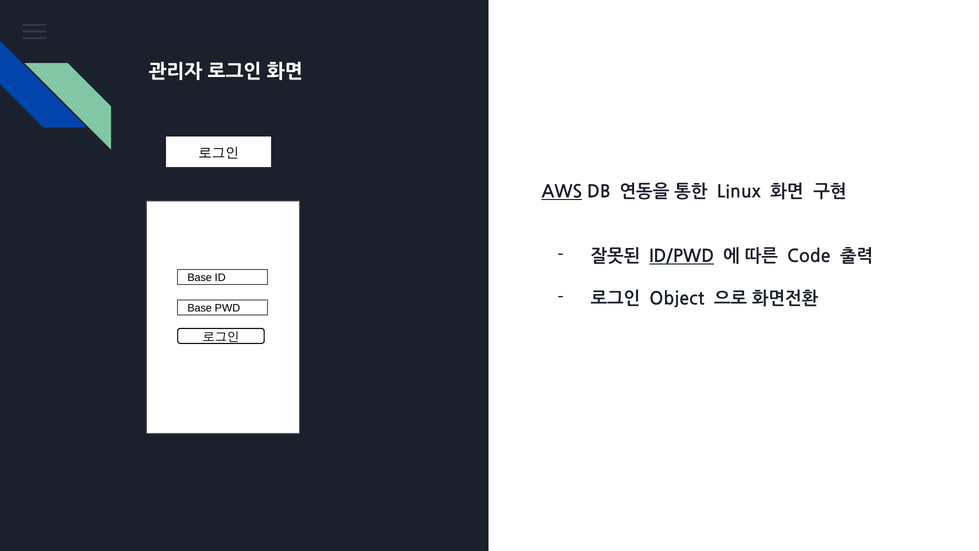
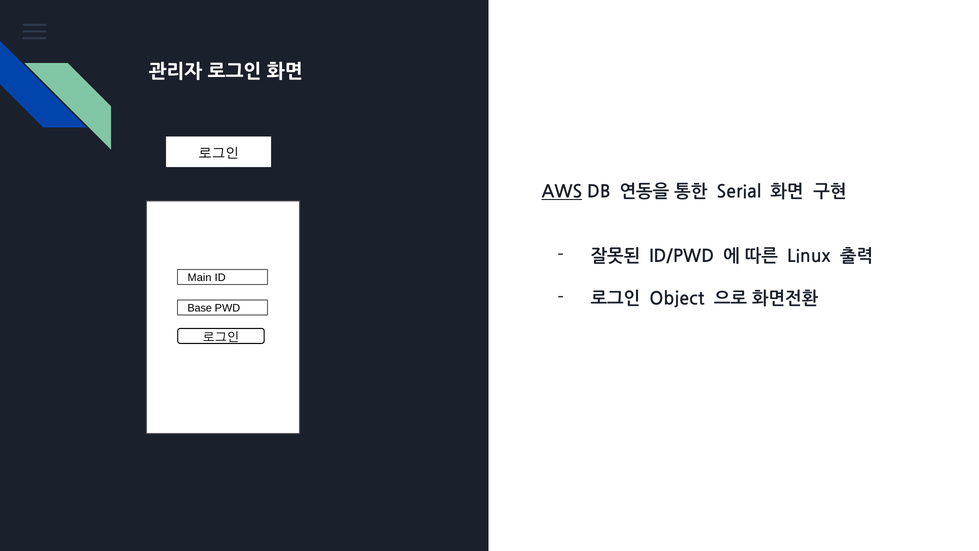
Linux: Linux -> Serial
ID/PWD underline: present -> none
Code: Code -> Linux
Base at (200, 277): Base -> Main
